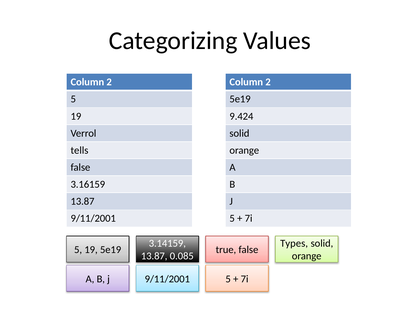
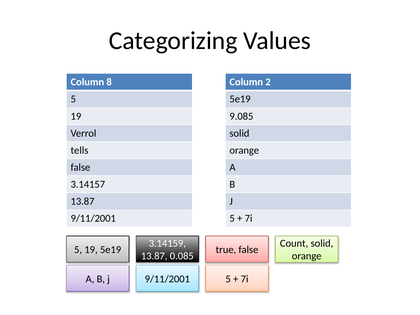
2 at (109, 82): 2 -> 8
9.424: 9.424 -> 9.085
3.16159: 3.16159 -> 3.14157
Types: Types -> Count
